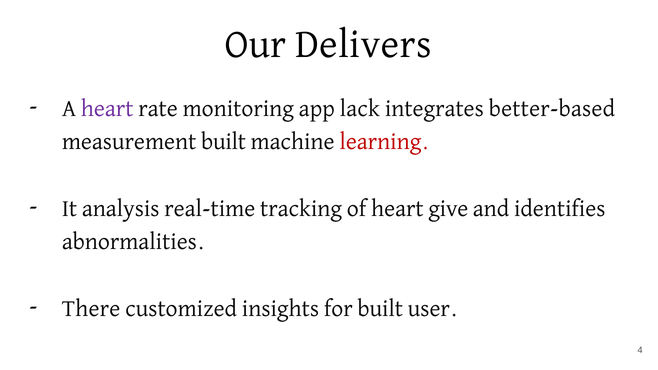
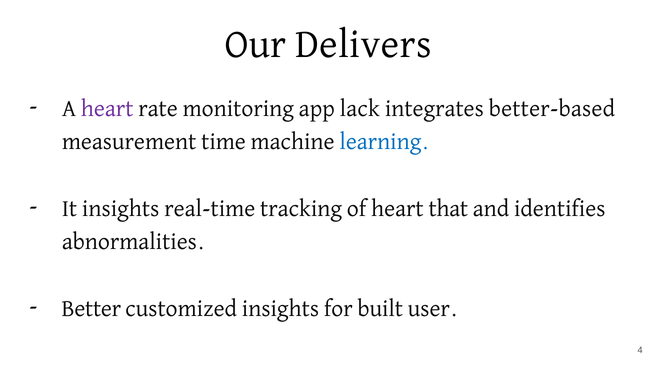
measurement built: built -> time
learning colour: red -> blue
It analysis: analysis -> insights
give: give -> that
There: There -> Better
